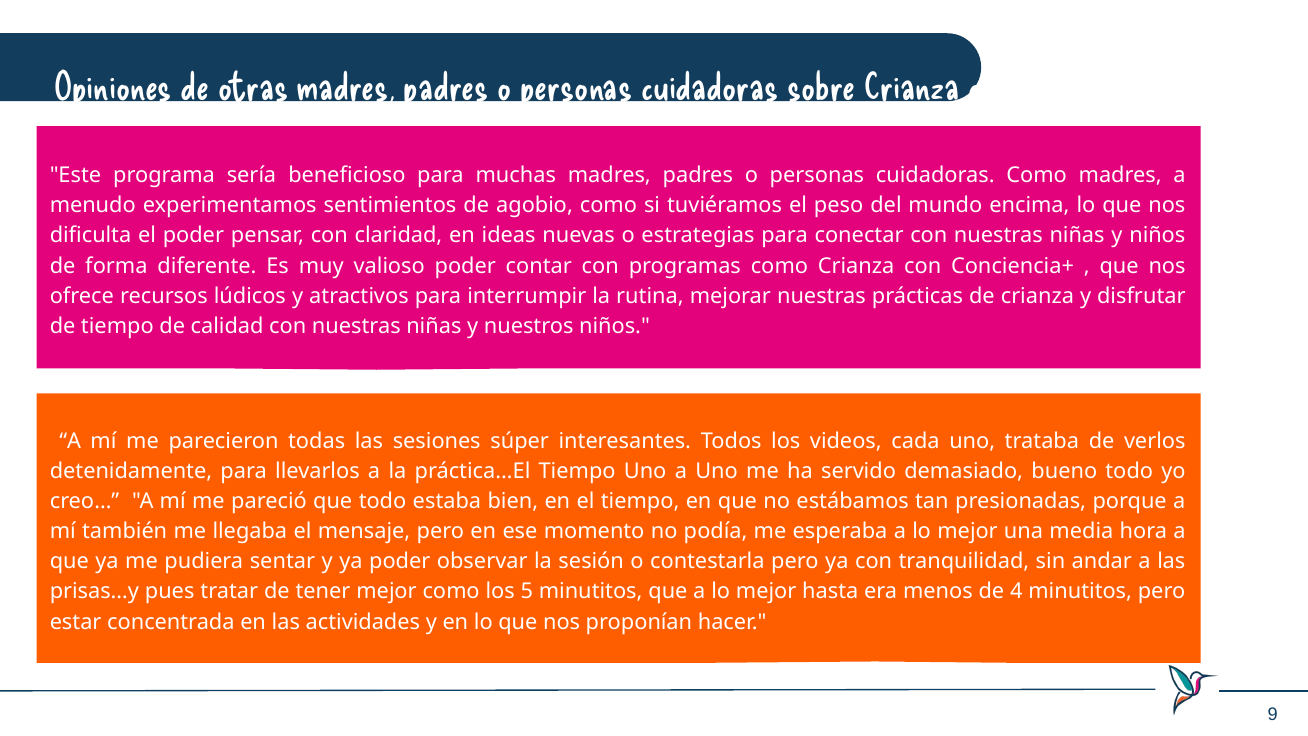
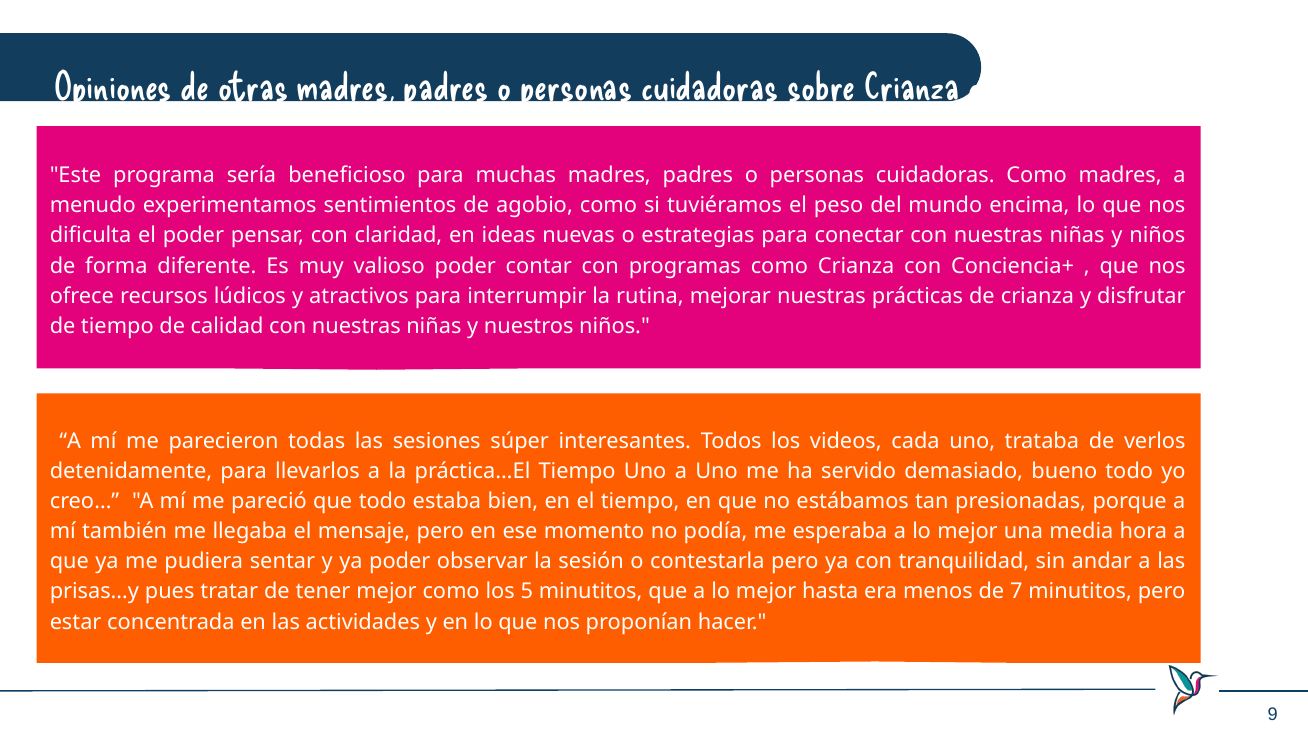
4: 4 -> 7
